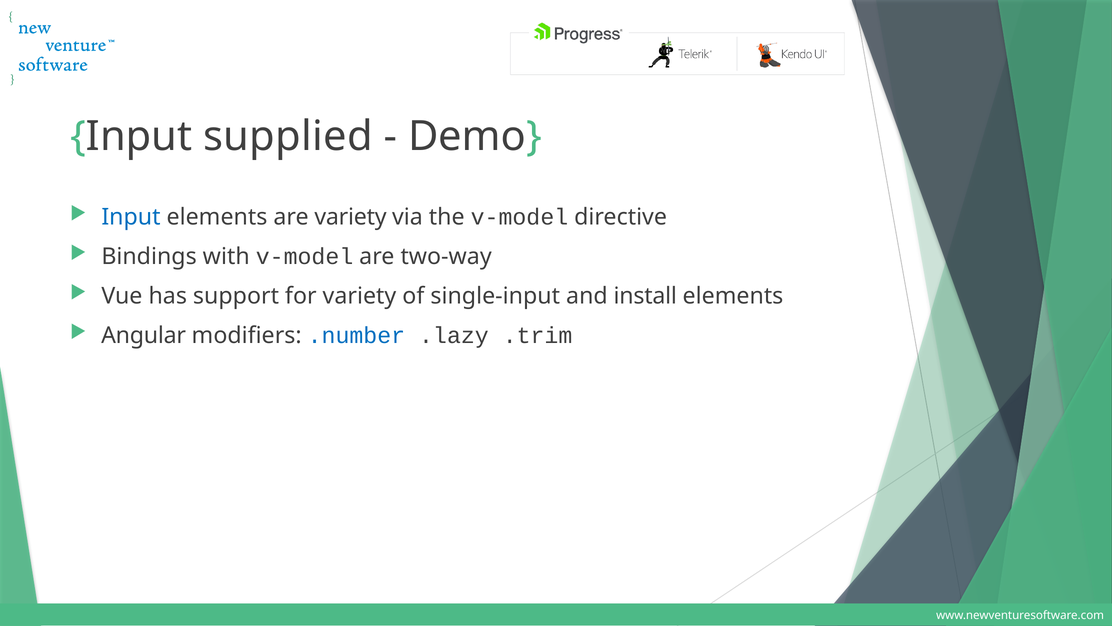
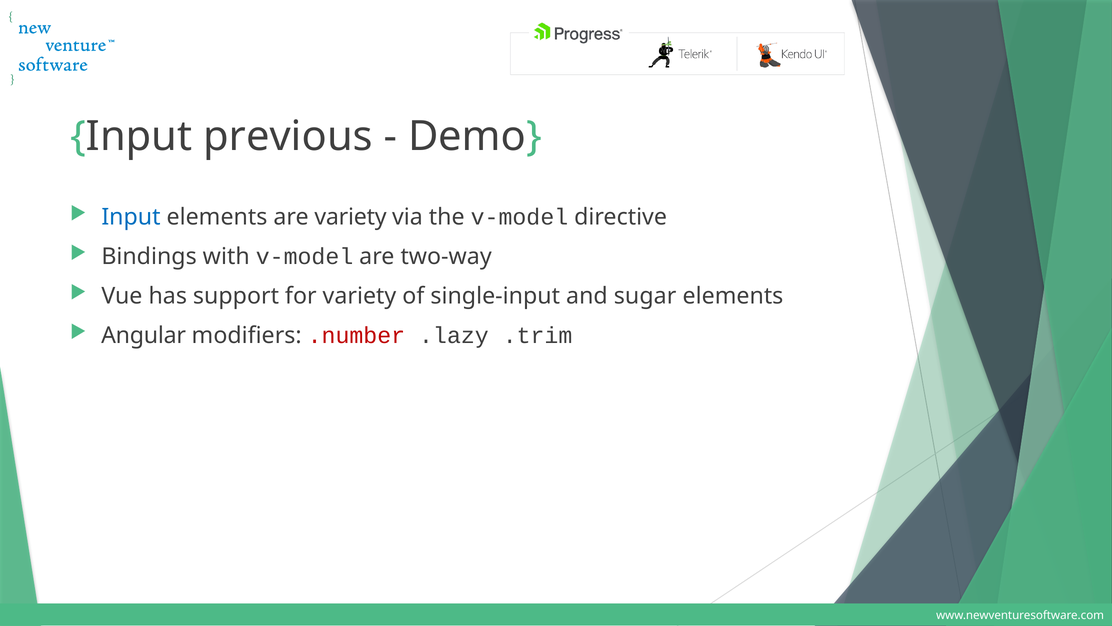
supplied: supplied -> previous
install: install -> sugar
.number colour: blue -> red
